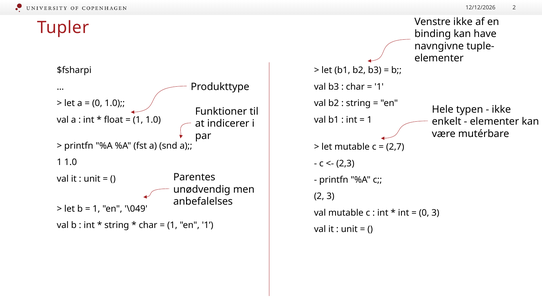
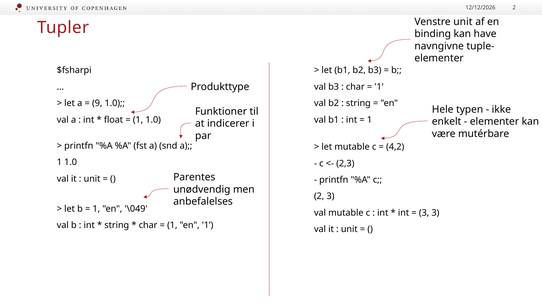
Venstre ikke: ikke -> unit
0 at (97, 103): 0 -> 9
2,7: 2,7 -> 4,2
0 at (424, 213): 0 -> 3
